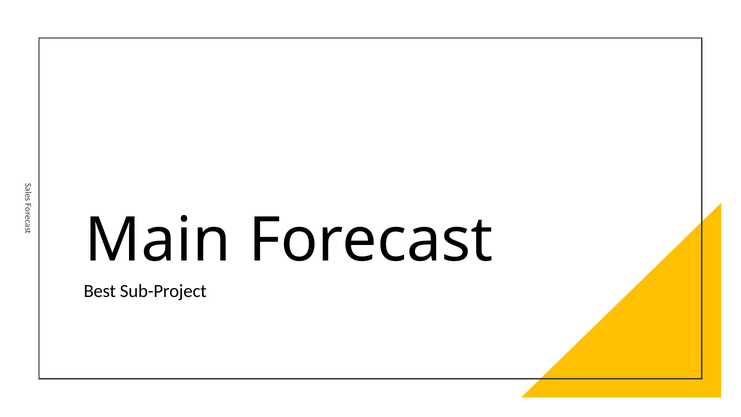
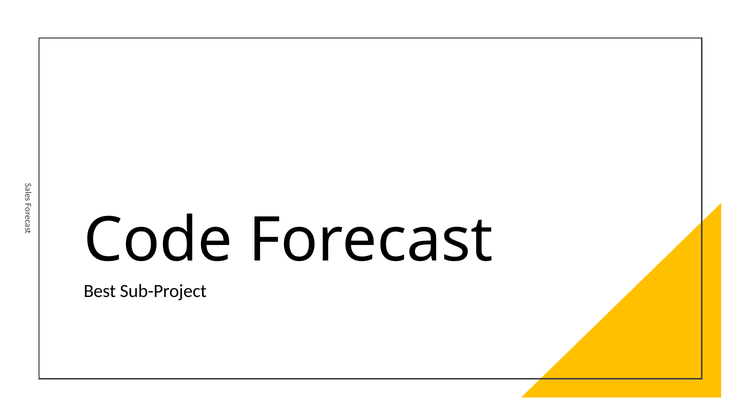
Main: Main -> Code
